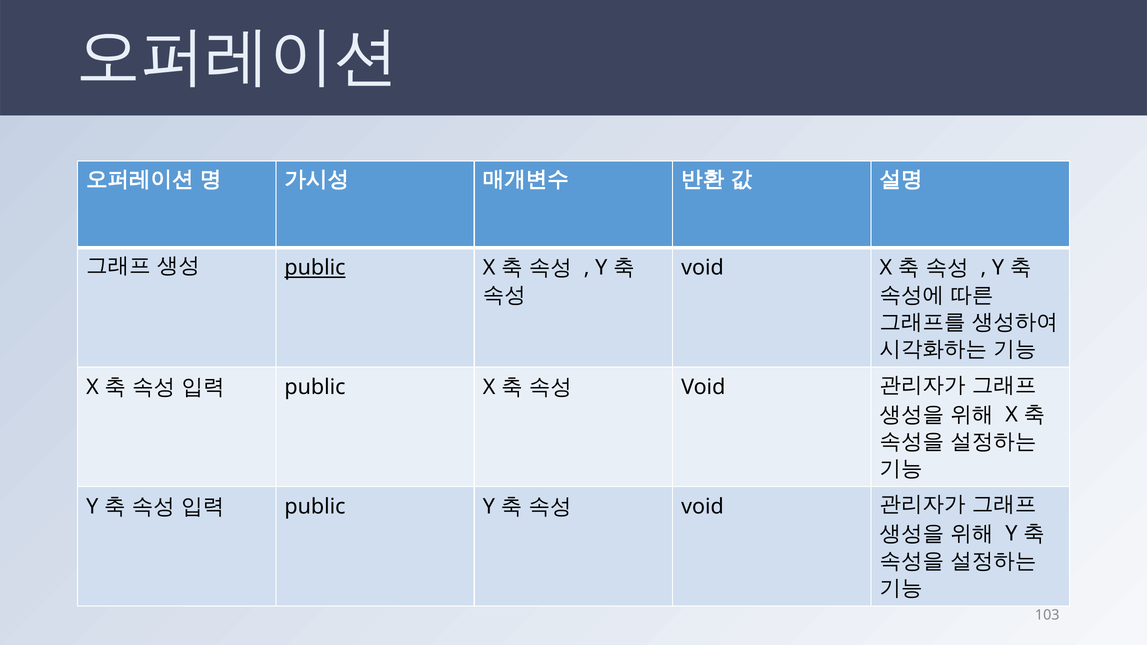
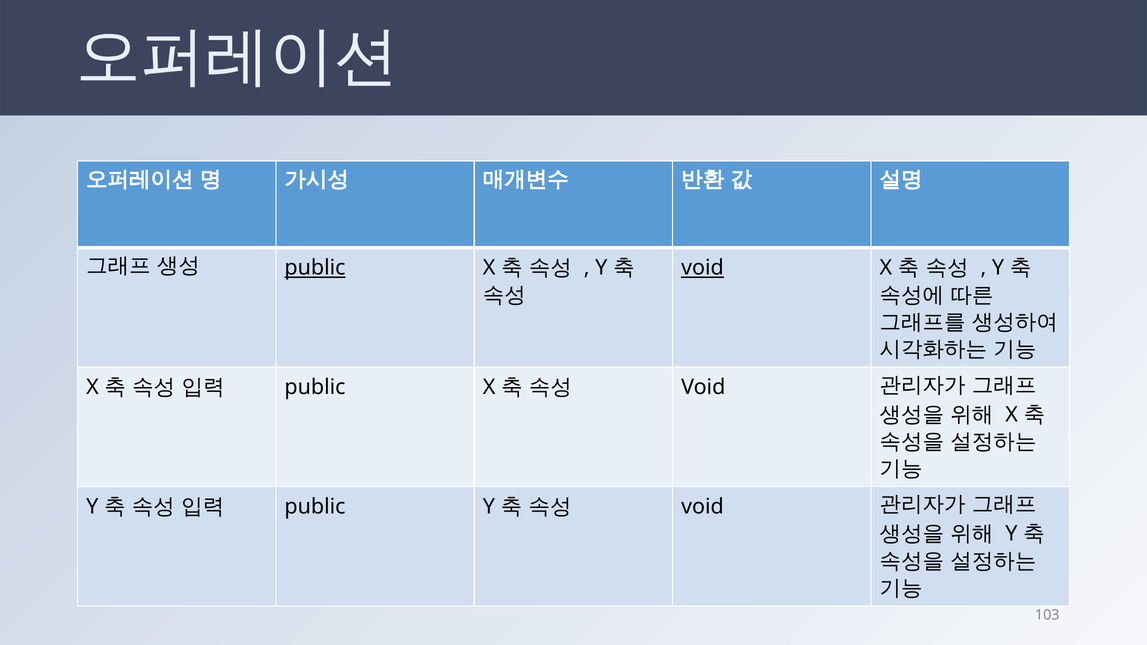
void at (703, 268) underline: none -> present
